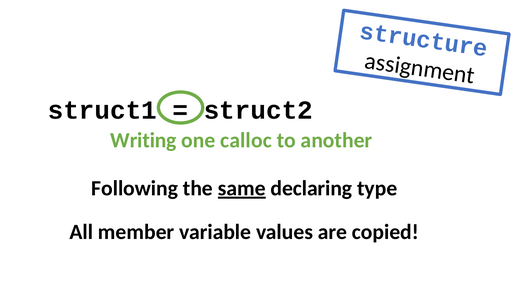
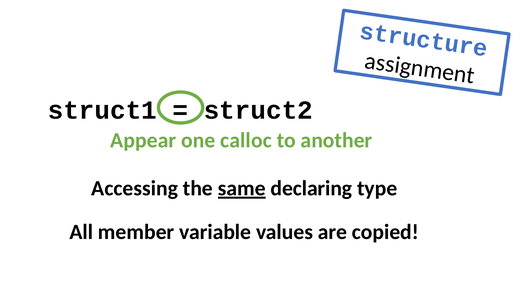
Writing: Writing -> Appear
Following: Following -> Accessing
